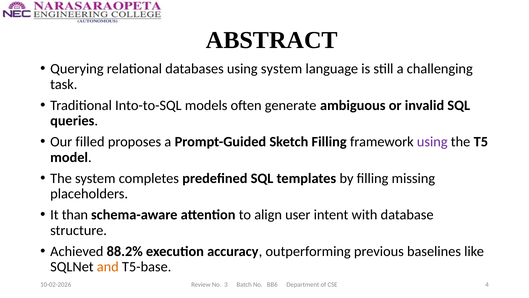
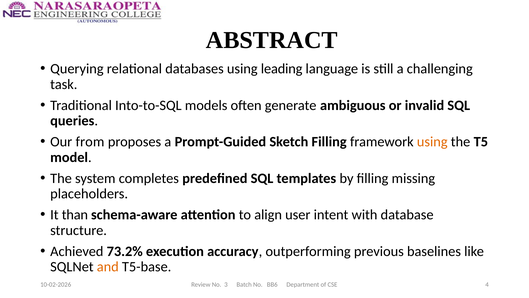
using system: system -> leading
filled: filled -> from
using at (432, 142) colour: purple -> orange
88.2%: 88.2% -> 73.2%
